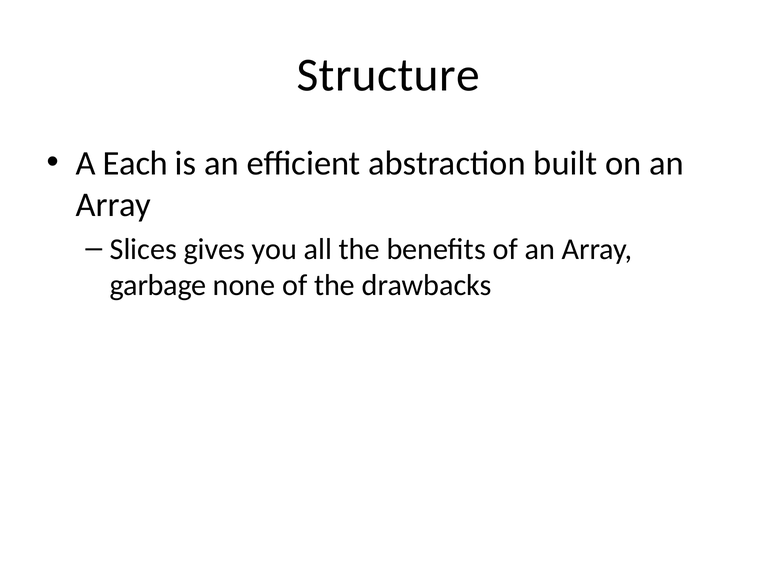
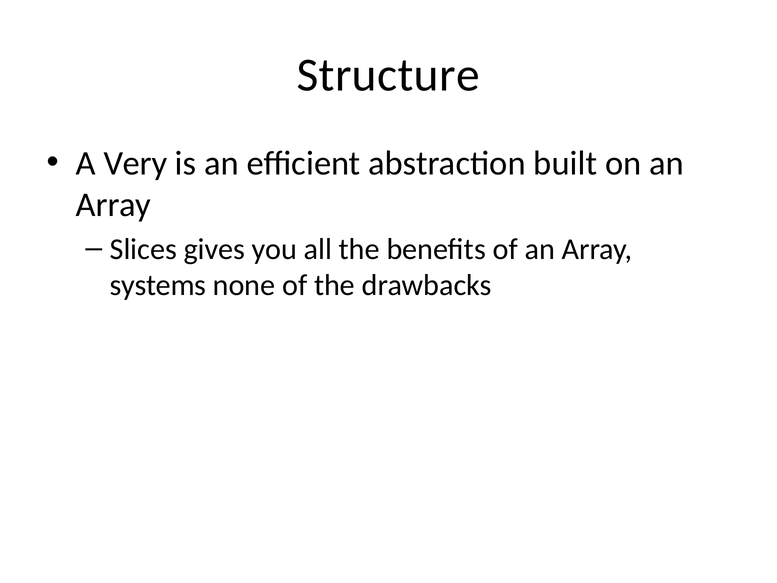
Each: Each -> Very
garbage: garbage -> systems
